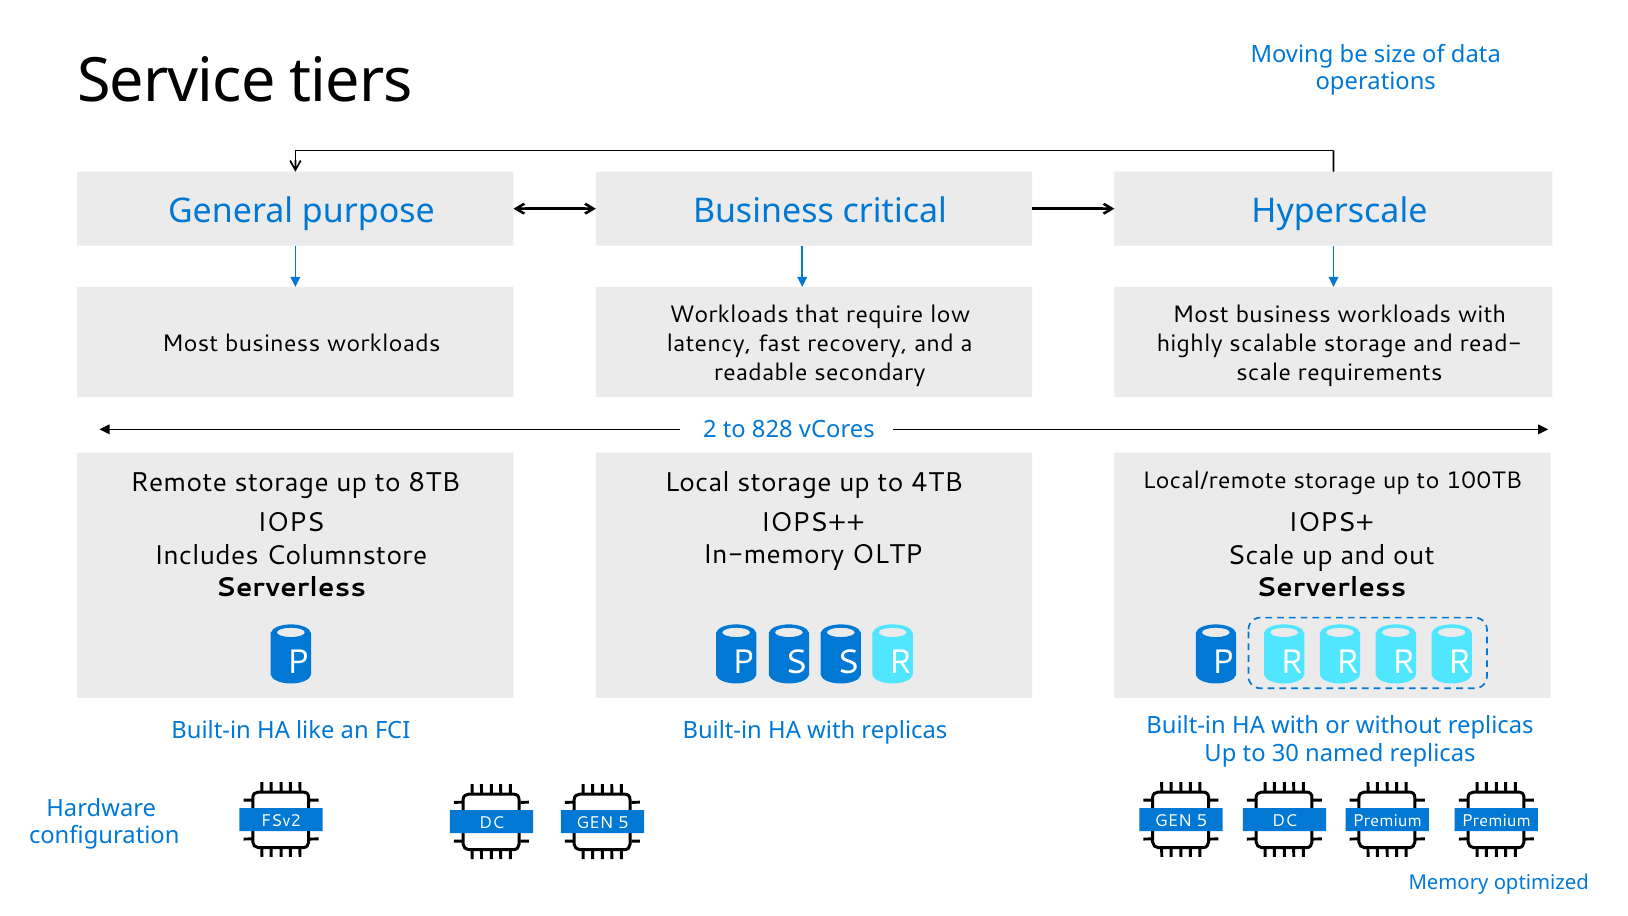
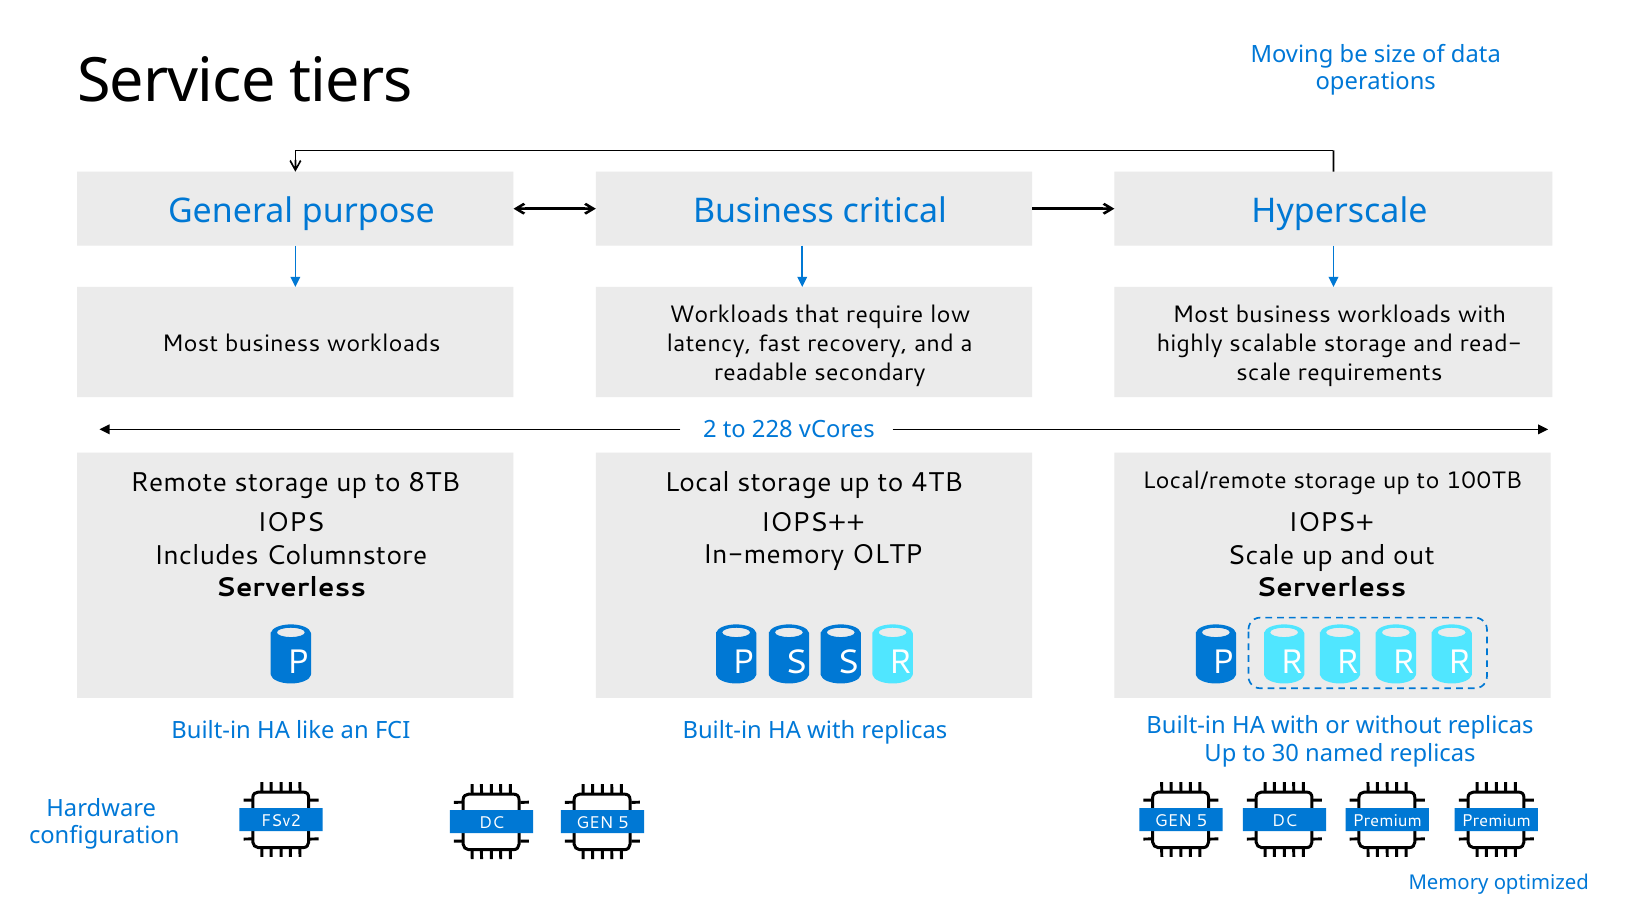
828: 828 -> 228
